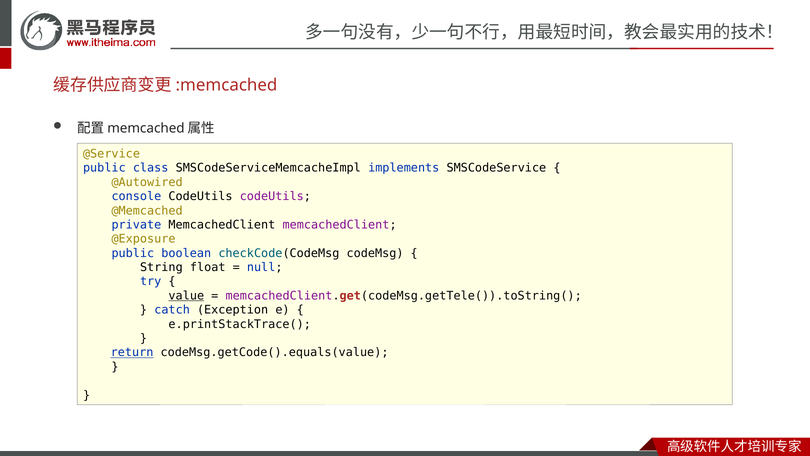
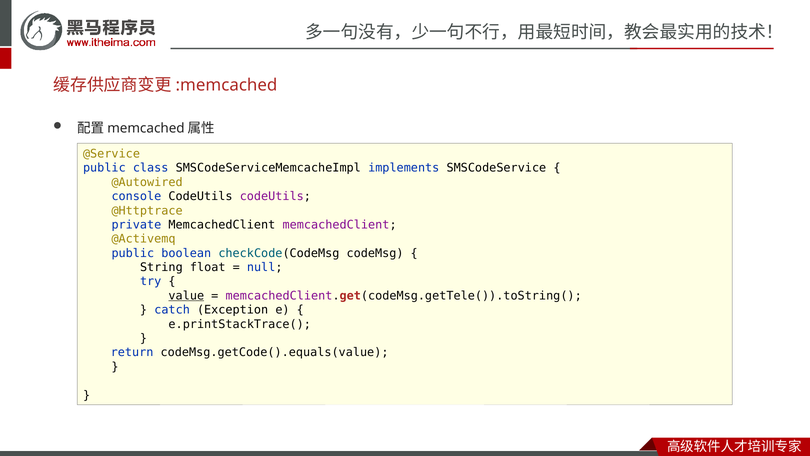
@Memcached: @Memcached -> @Httptrace
@Exposure: @Exposure -> @Activemq
return underline: present -> none
